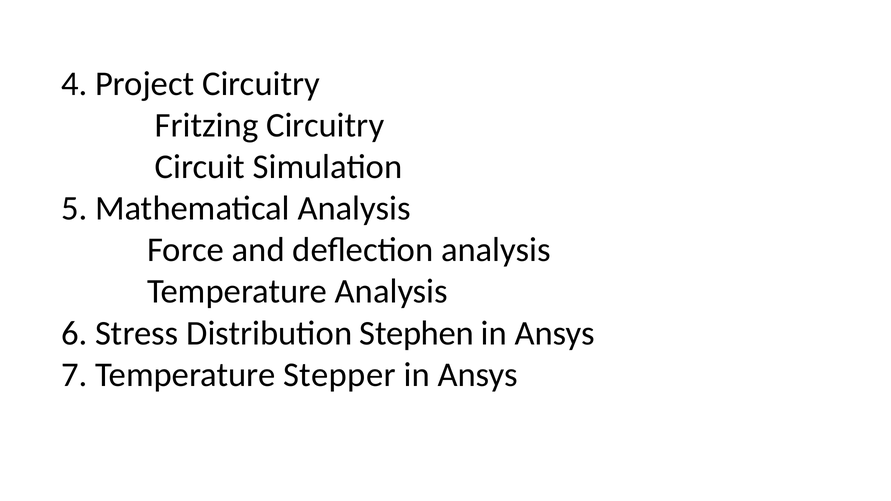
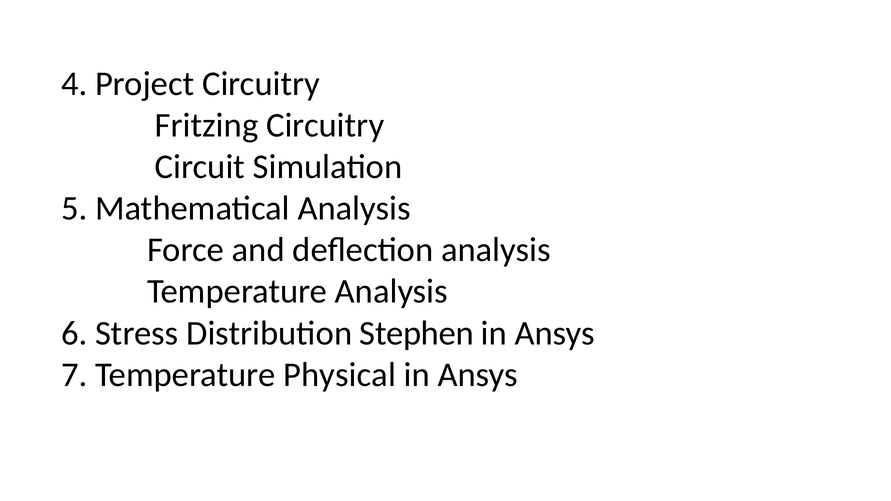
Stepper: Stepper -> Physical
